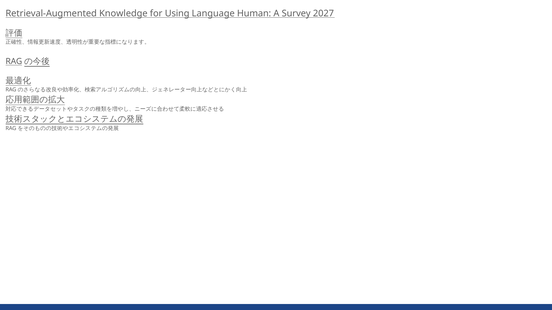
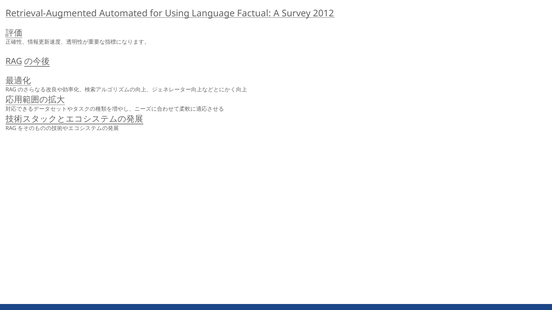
Knowledge: Knowledge -> Automated
Human: Human -> Factual
2027: 2027 -> 2012
